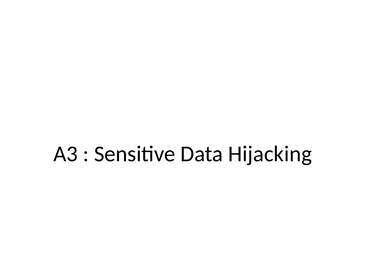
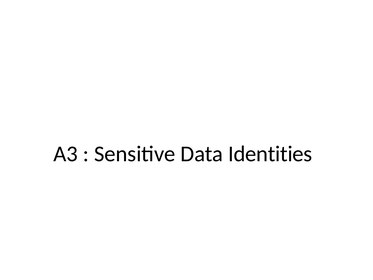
Hijacking: Hijacking -> Identities
